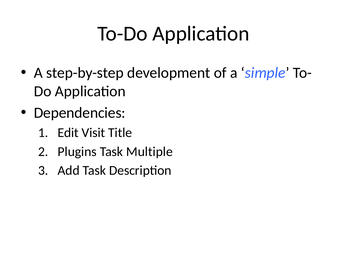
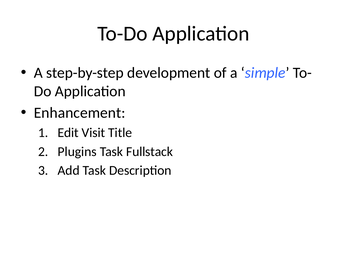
Dependencies: Dependencies -> Enhancement
Multiple: Multiple -> Fullstack
